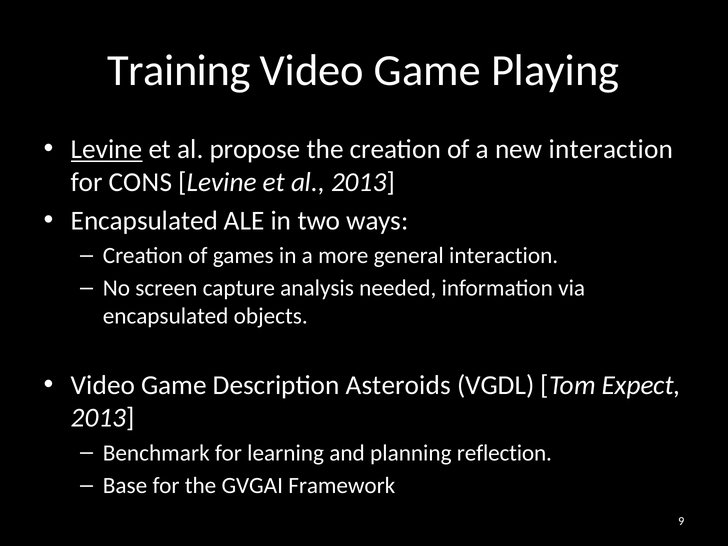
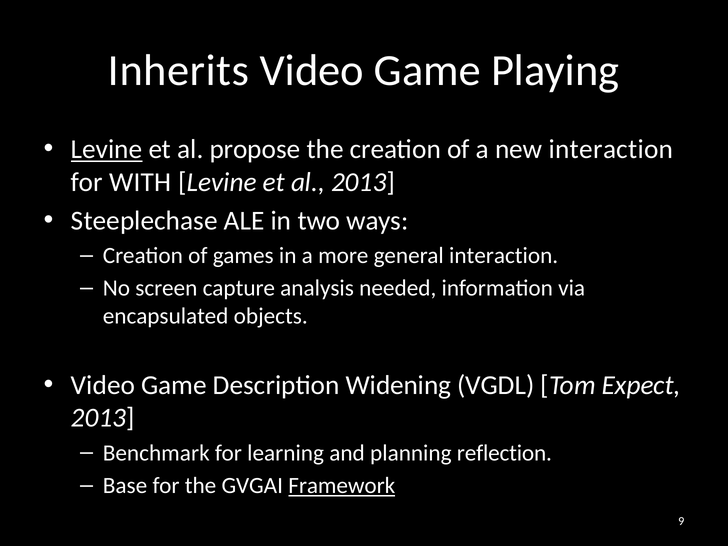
Training: Training -> Inherits
CONS: CONS -> WITH
Encapsulated at (144, 221): Encapsulated -> Steeplechase
Asteroids: Asteroids -> Widening
Framework underline: none -> present
